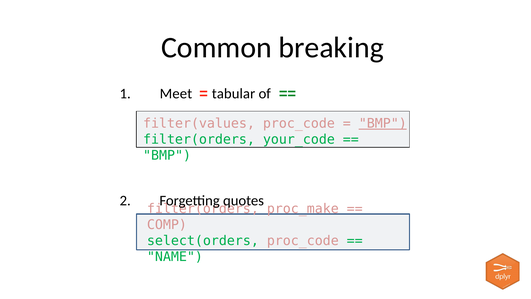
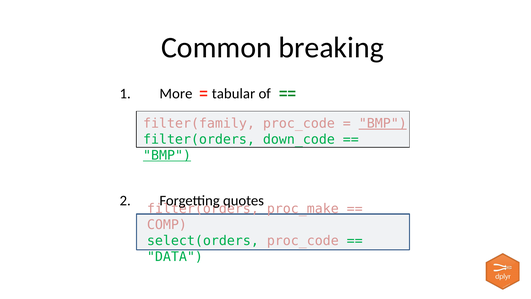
Meet: Meet -> More
filter(values: filter(values -> filter(family
your_code: your_code -> down_code
BMP at (167, 155) underline: none -> present
NAME: NAME -> DATA
